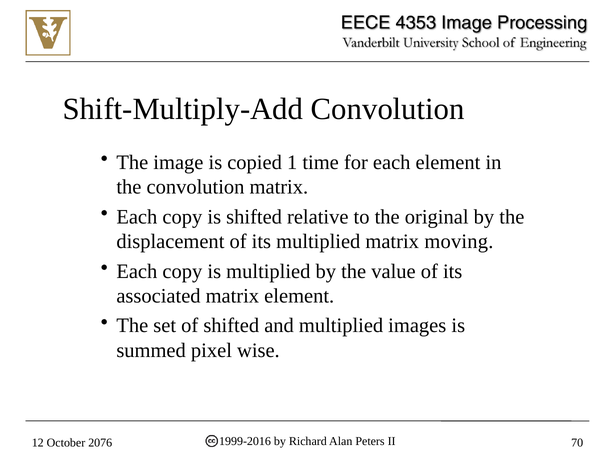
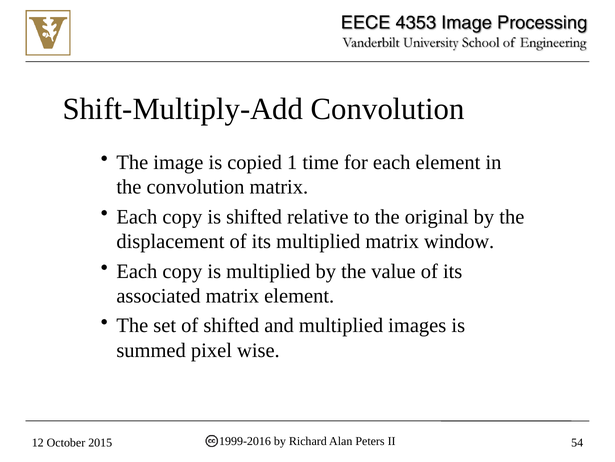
moving: moving -> window
2076: 2076 -> 2015
70: 70 -> 54
